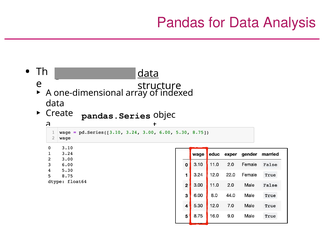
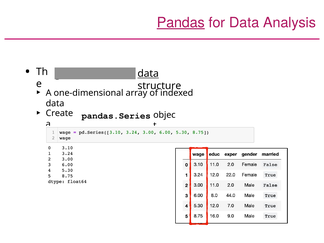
Pandas underline: none -> present
